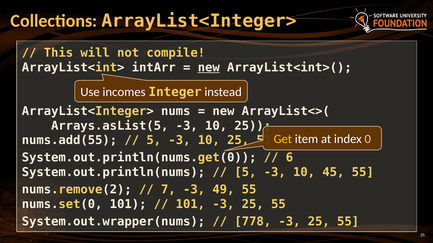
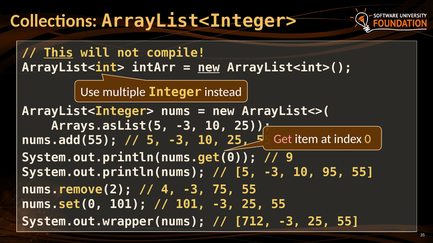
This underline: none -> present
incomes: incomes -> multiple
Get colour: yellow -> pink
6: 6 -> 9
45: 45 -> 95
7: 7 -> 4
49: 49 -> 75
778: 778 -> 712
